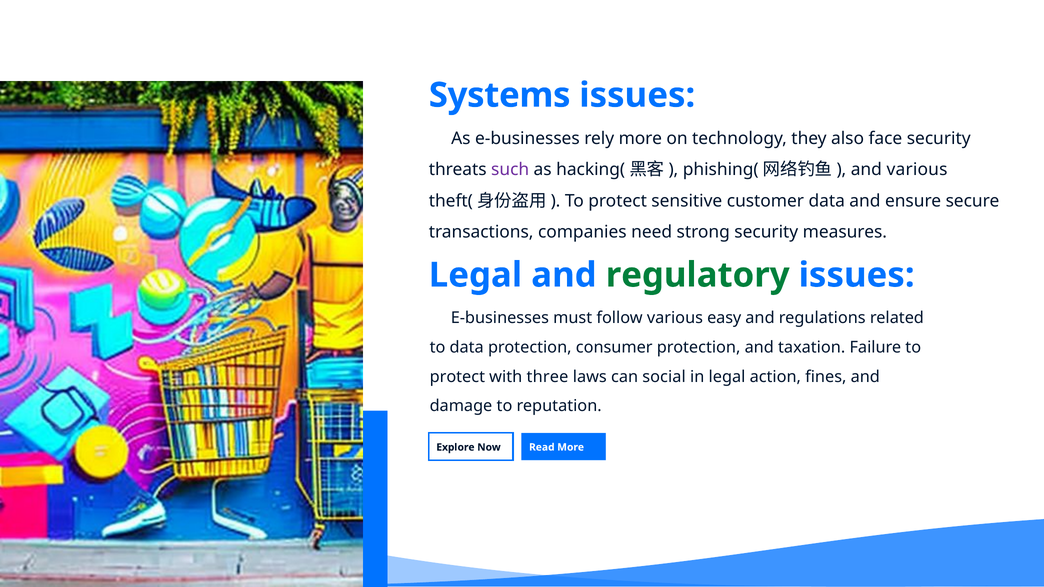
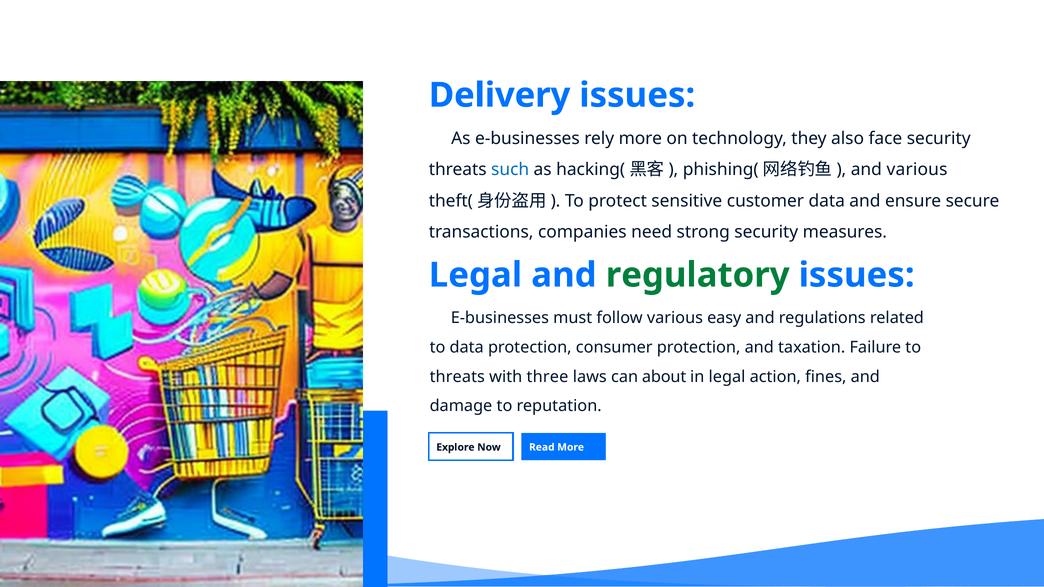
Systems: Systems -> Delivery
such colour: purple -> blue
protect at (457, 377): protect -> threats
social: social -> about
